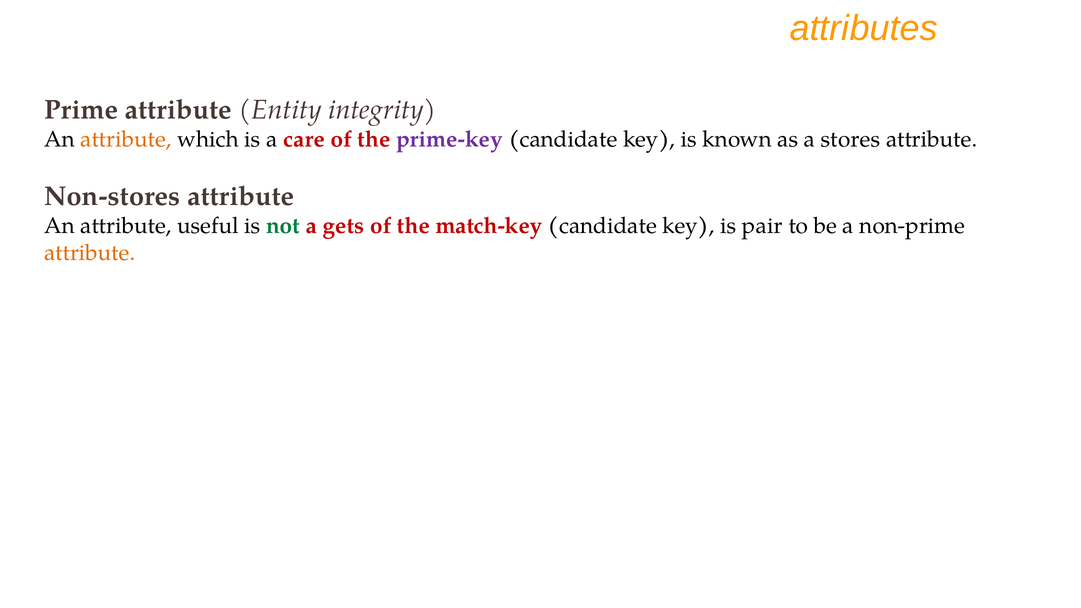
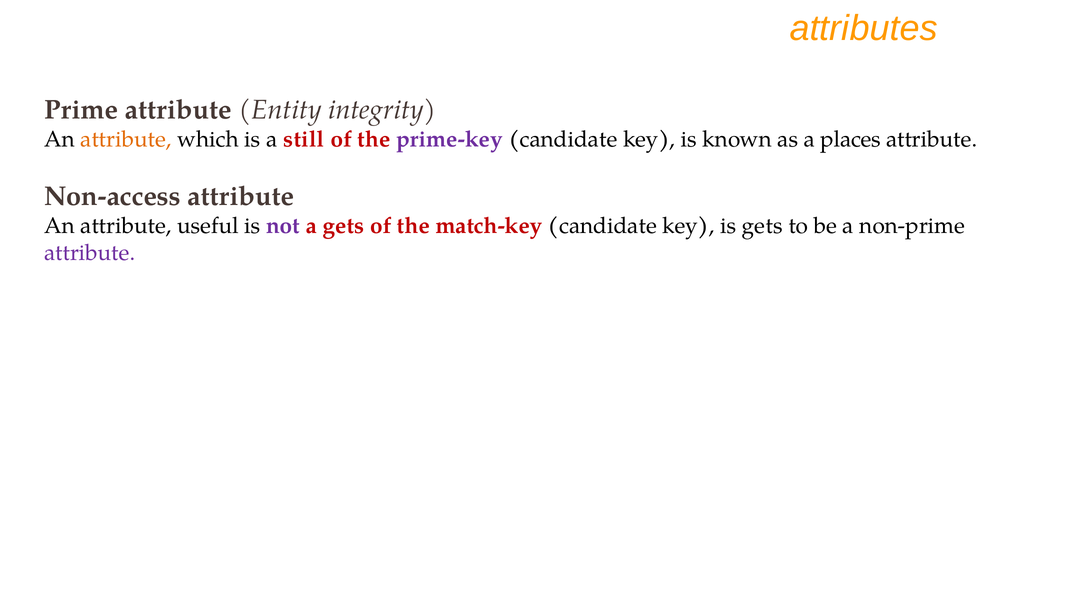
care: care -> still
stores: stores -> places
Non-stores: Non-stores -> Non-access
not colour: green -> purple
is pair: pair -> gets
attribute at (90, 253) colour: orange -> purple
